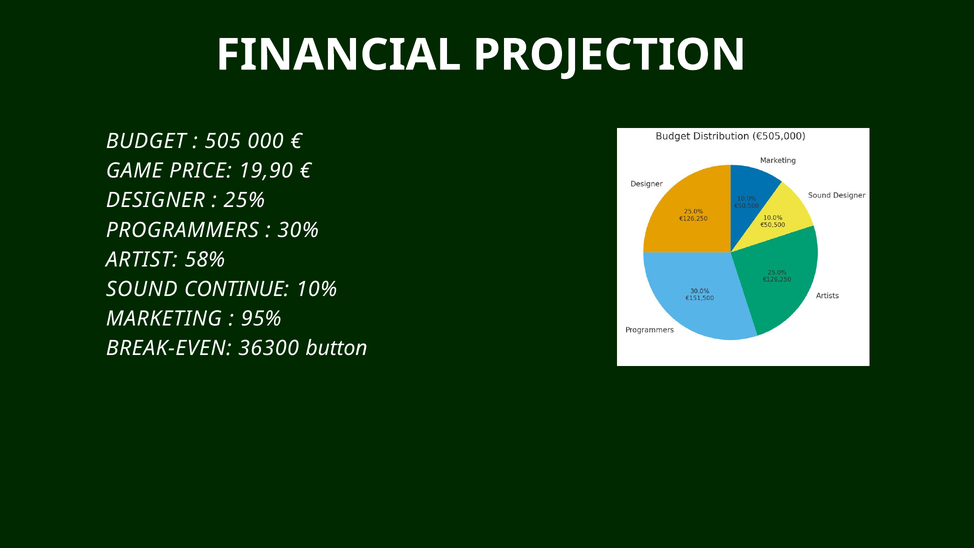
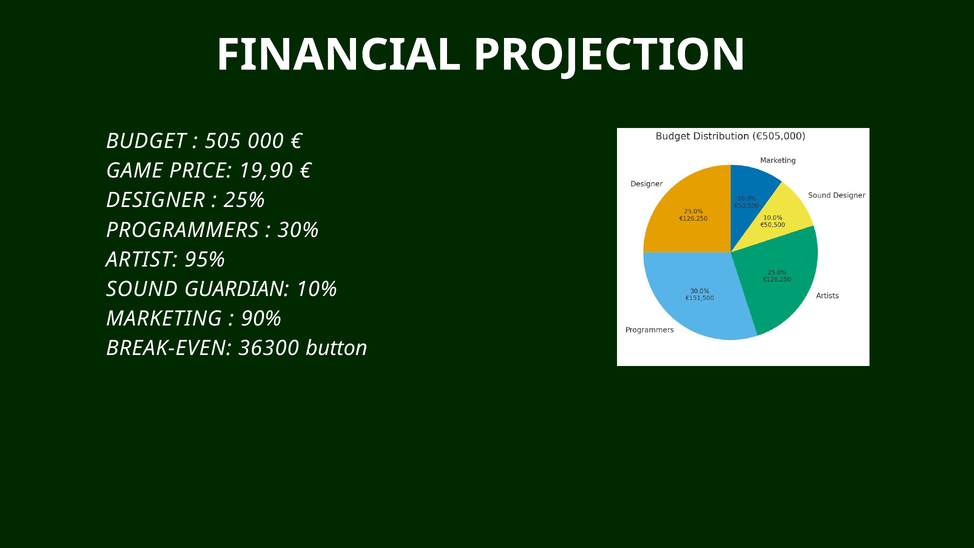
58%: 58% -> 95%
CONTINUE: CONTINUE -> GUARDIAN
95%: 95% -> 90%
